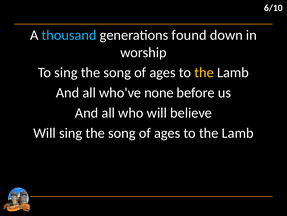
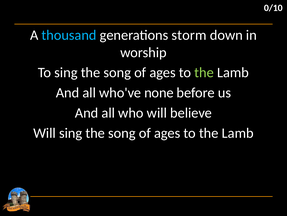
6/10: 6/10 -> 0/10
found: found -> storm
the at (204, 72) colour: yellow -> light green
